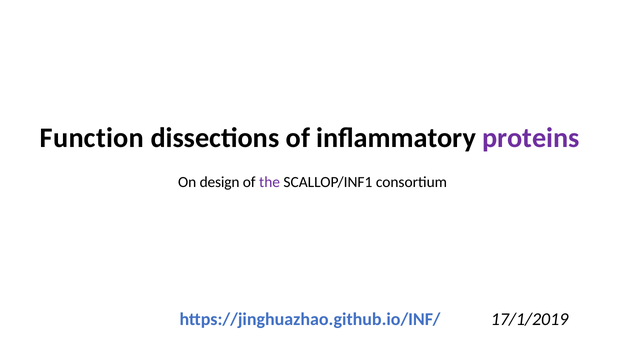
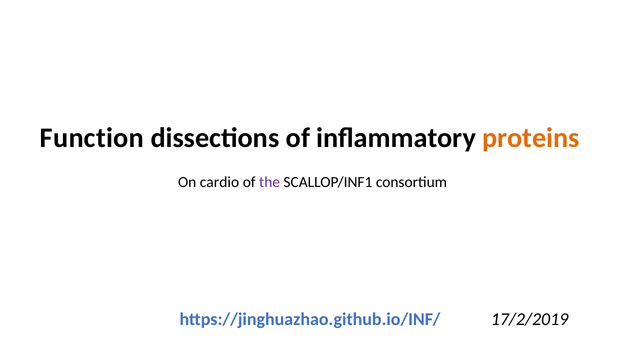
proteins colour: purple -> orange
design: design -> cardio
17/1/2019: 17/1/2019 -> 17/2/2019
